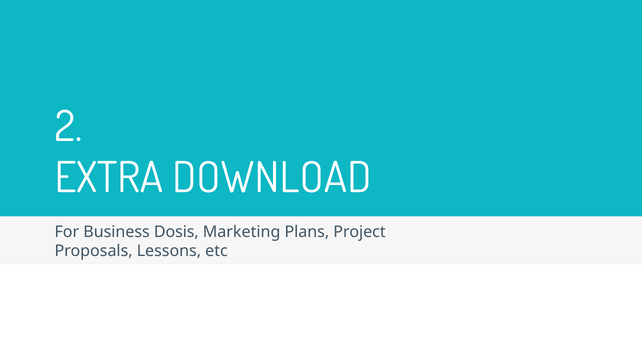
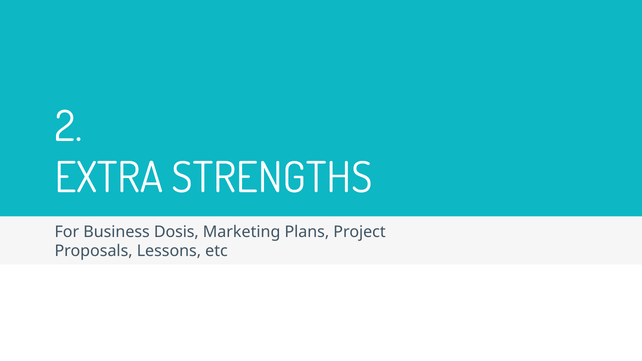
DOWNLOAD: DOWNLOAD -> STRENGTHS
